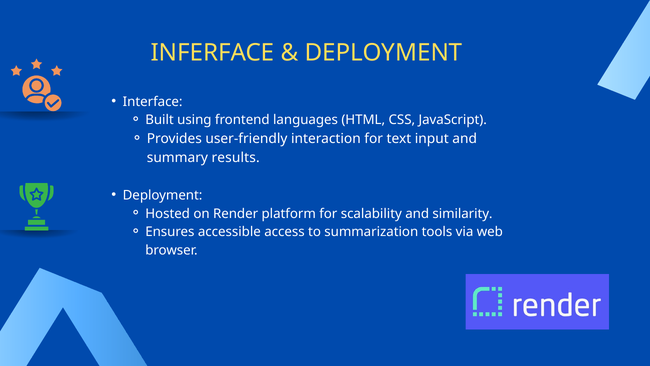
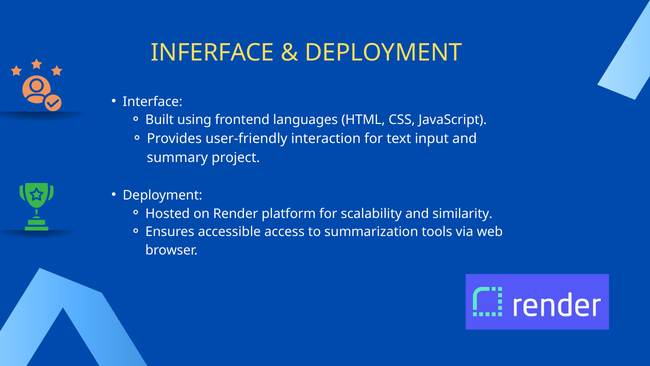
results: results -> project
